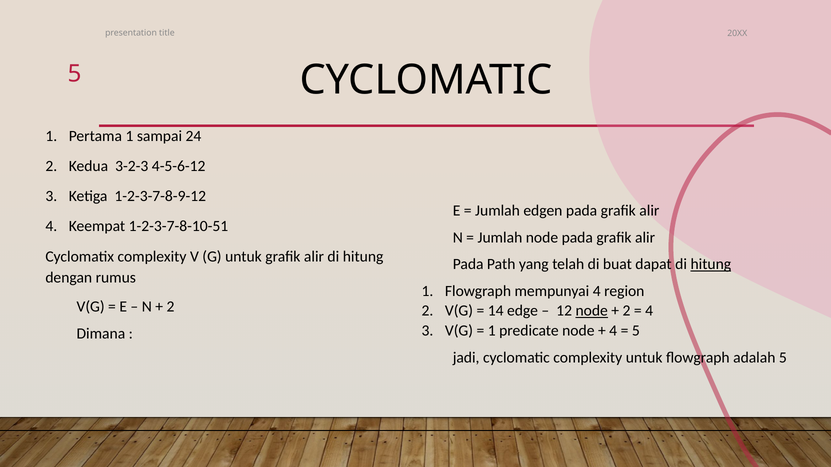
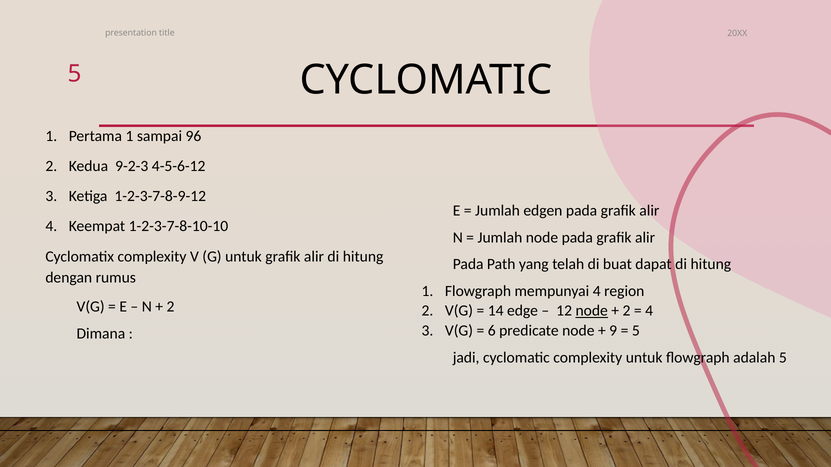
24: 24 -> 96
3-2-3: 3-2-3 -> 9-2-3
1-2-3-7-8-10-51: 1-2-3-7-8-10-51 -> 1-2-3-7-8-10-10
hitung at (711, 265) underline: present -> none
1 at (492, 331): 1 -> 6
4 at (613, 331): 4 -> 9
